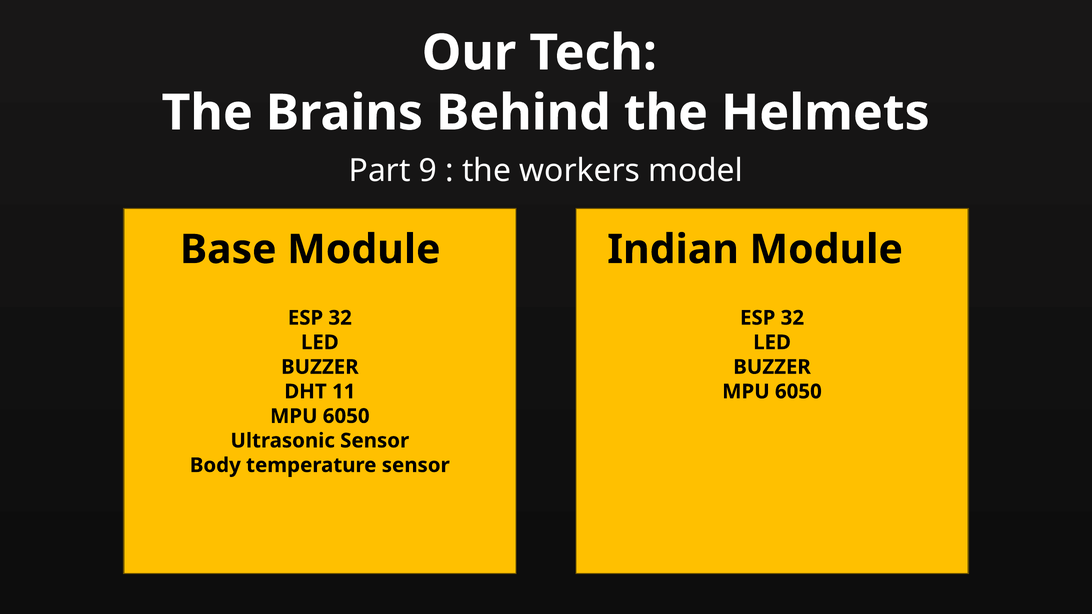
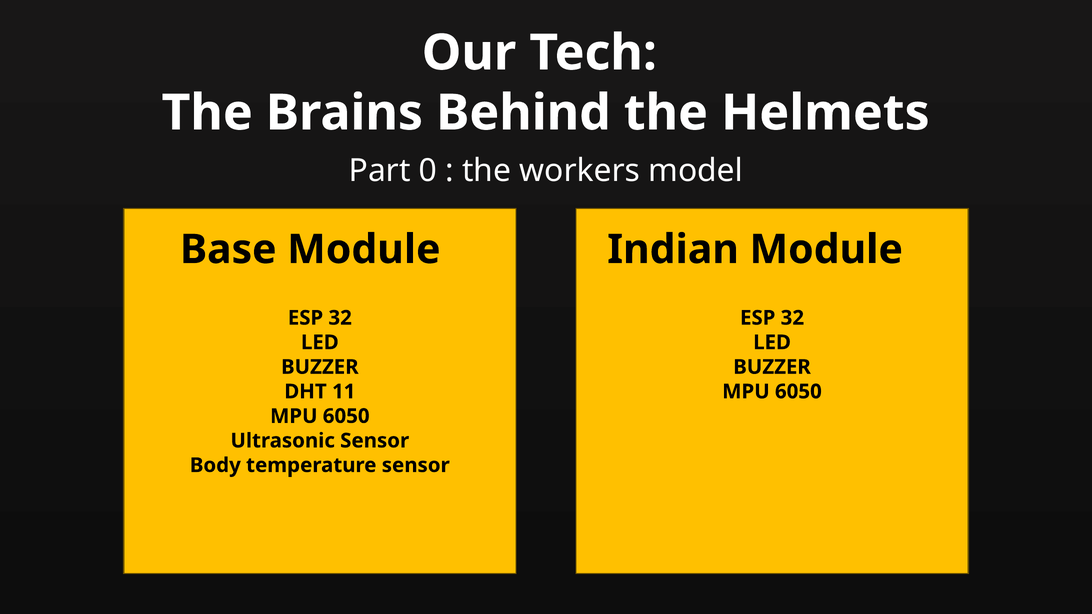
9: 9 -> 0
